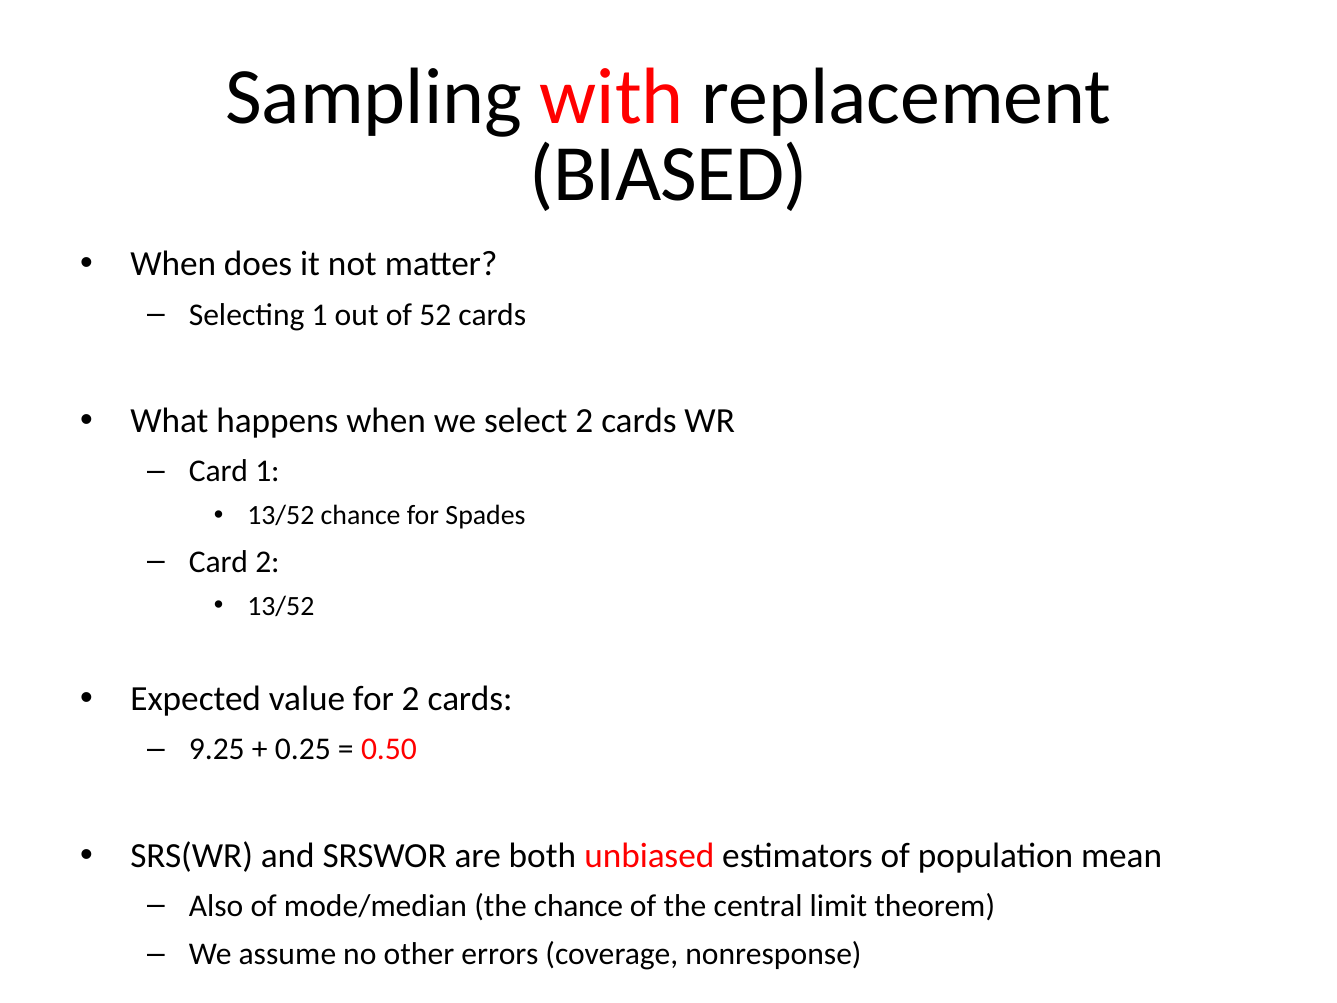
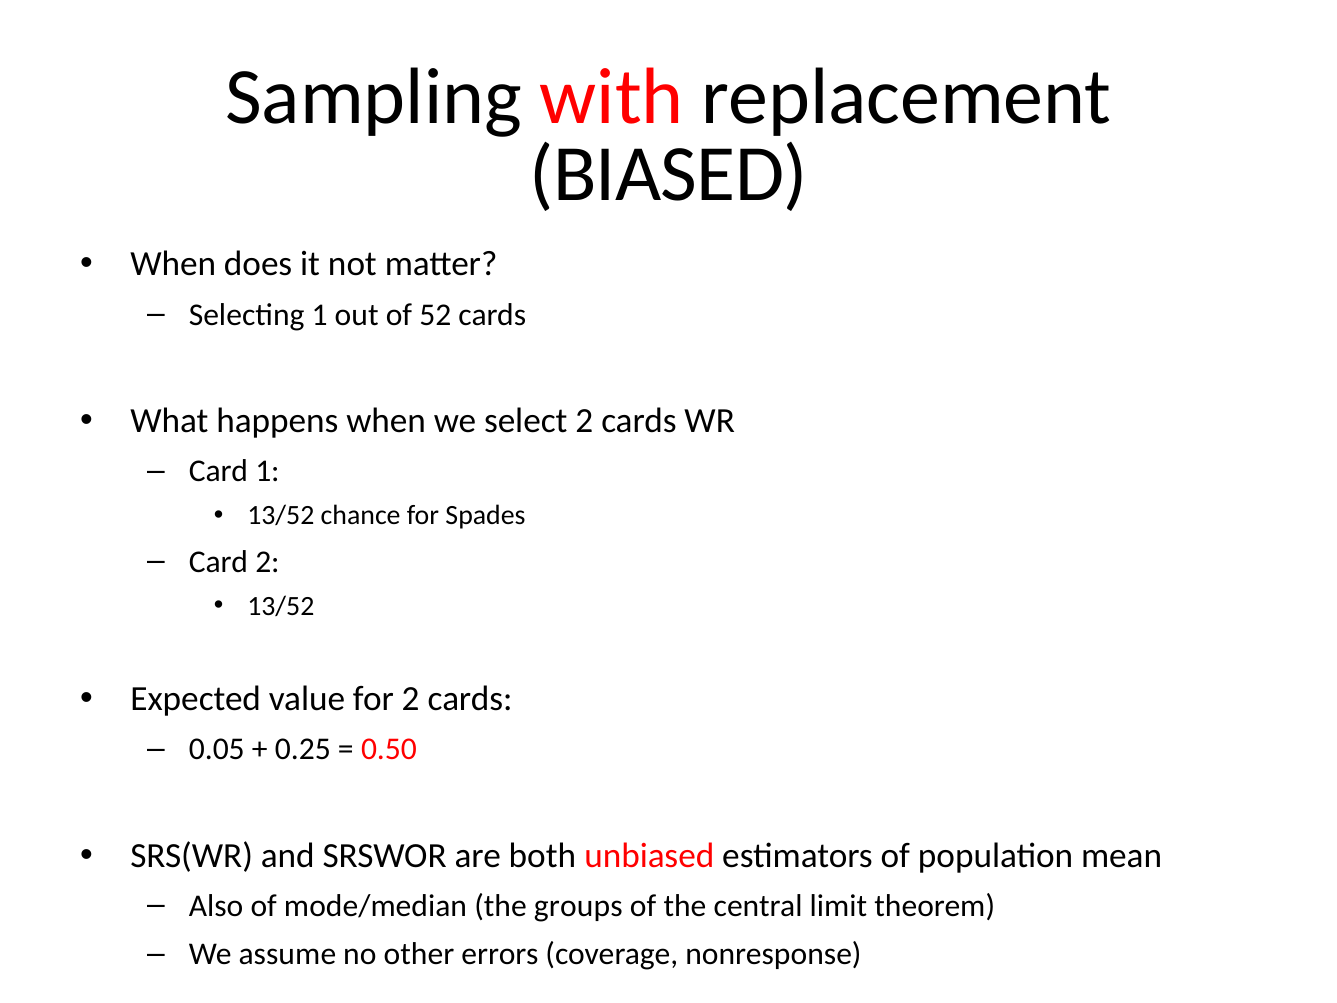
9.25: 9.25 -> 0.05
the chance: chance -> groups
